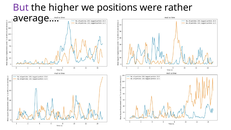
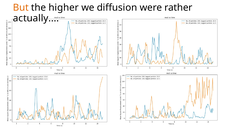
But colour: purple -> orange
positions: positions -> diffusion
average: average -> actually
